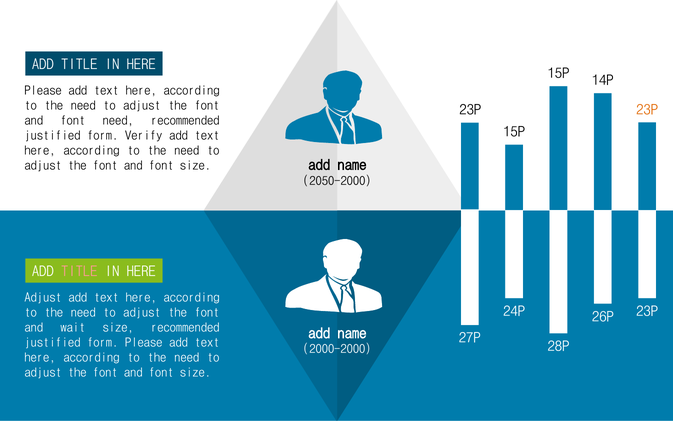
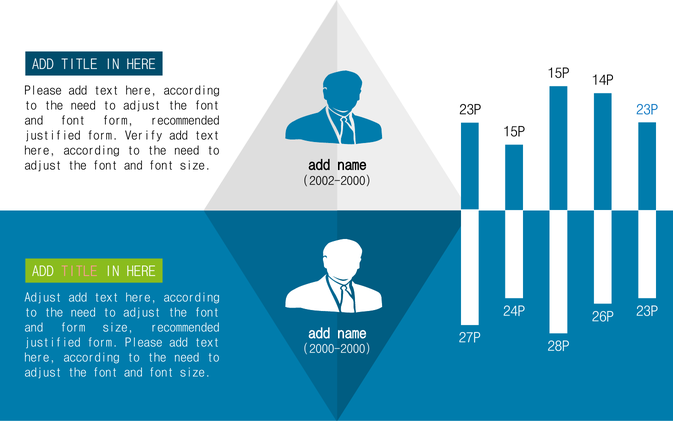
23P at (647, 110) colour: orange -> blue
font need: need -> form
2050-2000: 2050-2000 -> 2002-2000
and wait: wait -> form
